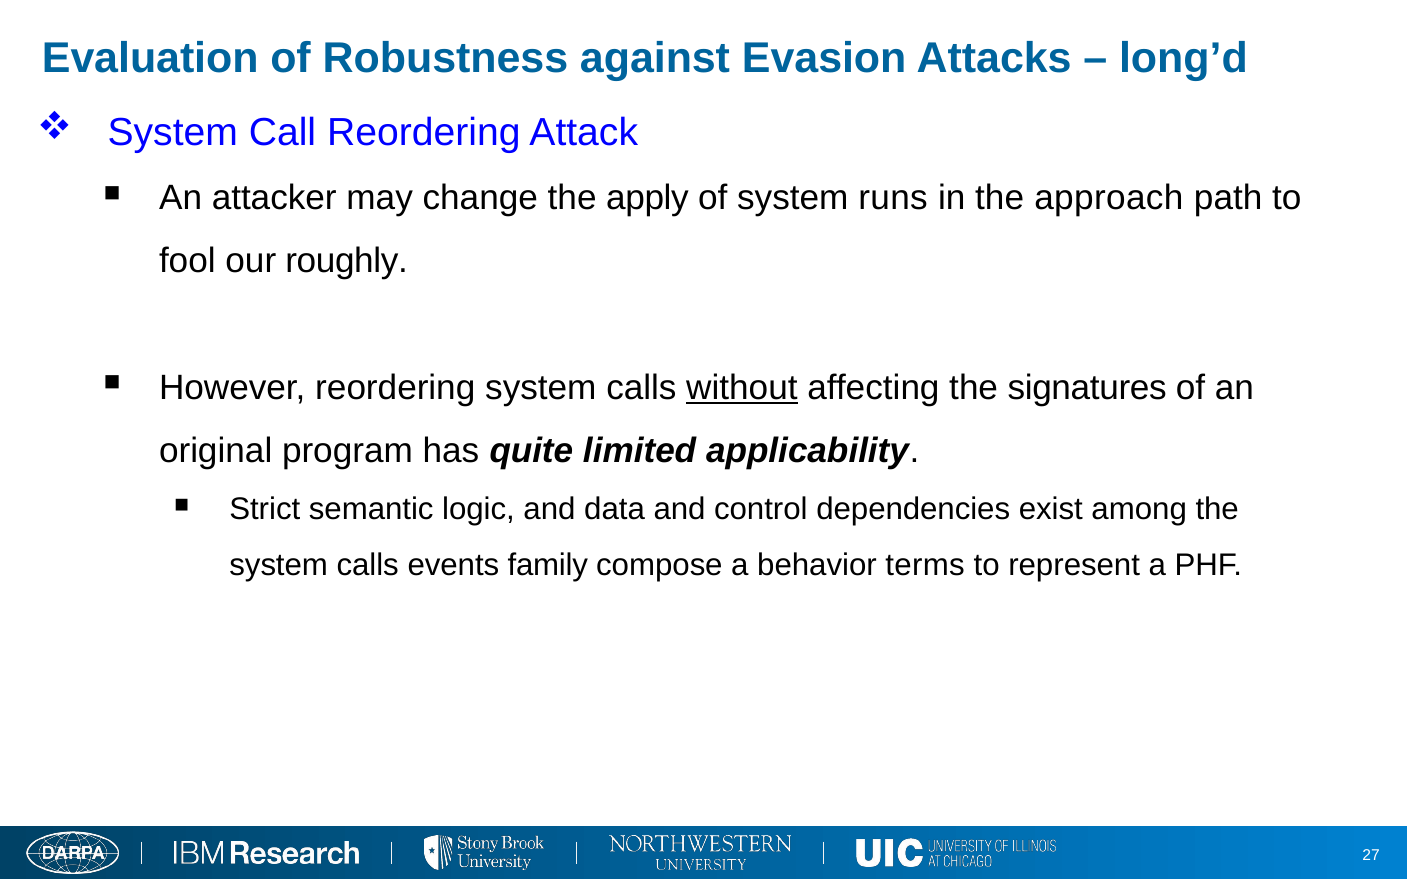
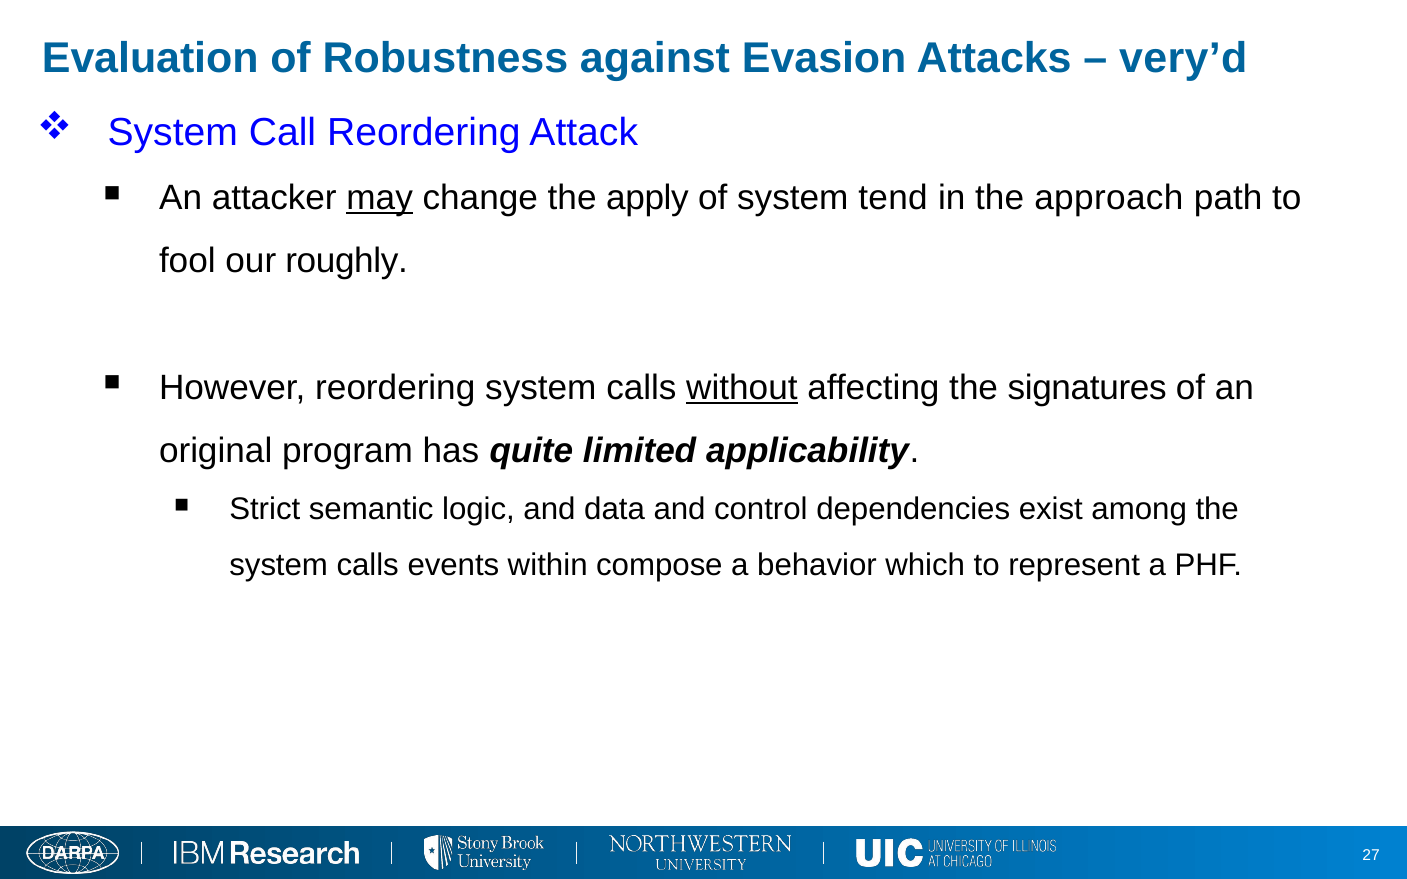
long’d: long’d -> very’d
may underline: none -> present
runs: runs -> tend
family: family -> within
terms: terms -> which
